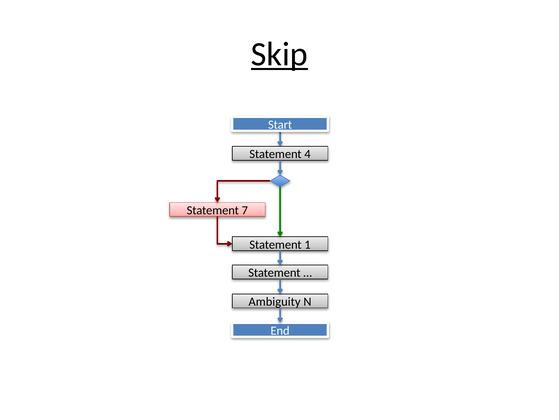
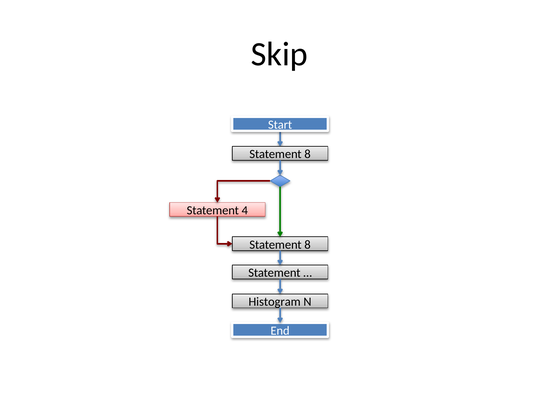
Skip underline: present -> none
4 at (308, 154): 4 -> 8
7: 7 -> 4
1 at (308, 244): 1 -> 8
Ambiguity: Ambiguity -> Histogram
